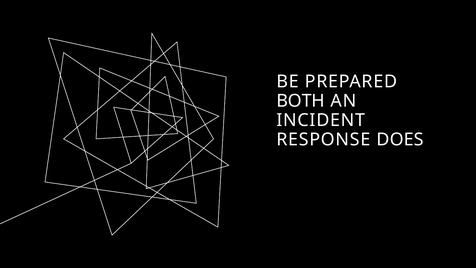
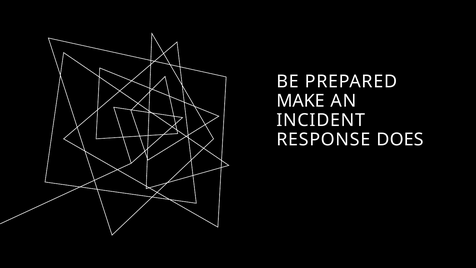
BOTH: BOTH -> MAKE
